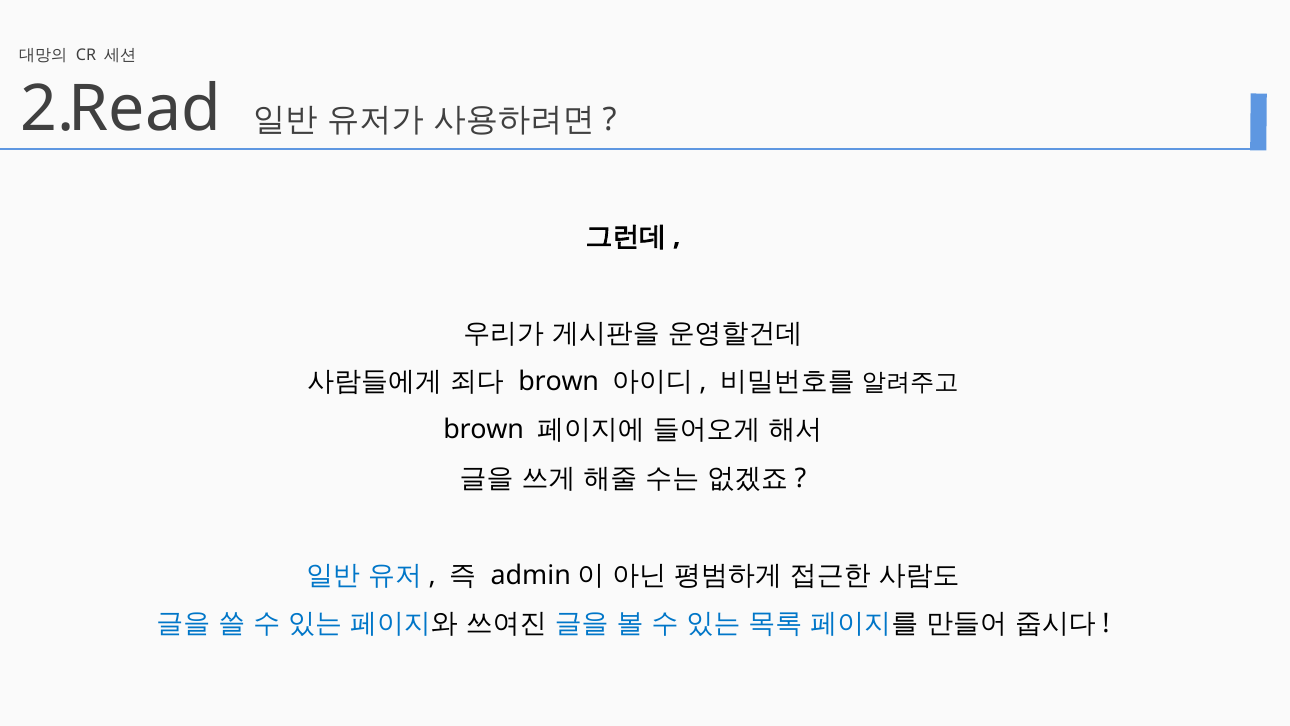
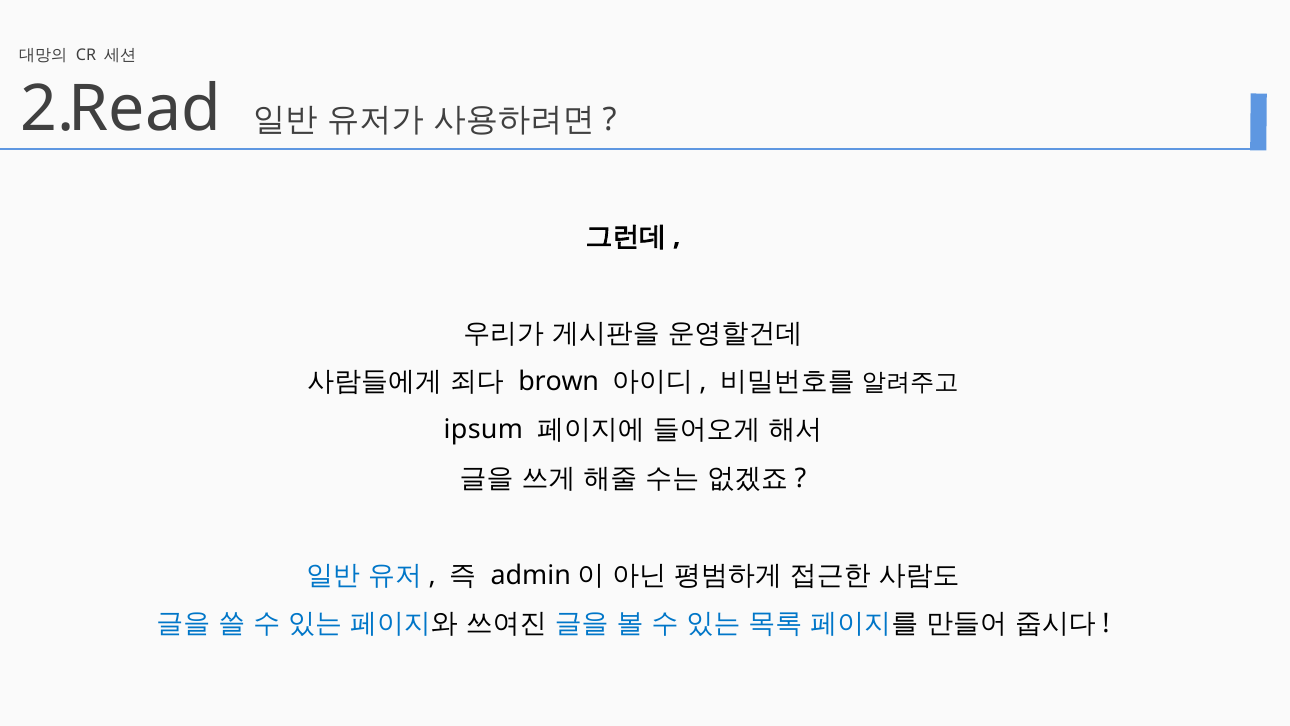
brown at (484, 430): brown -> ipsum
